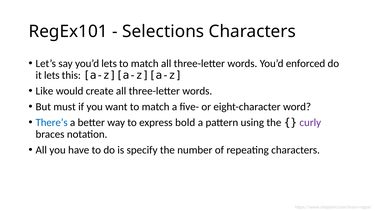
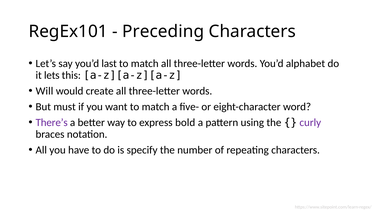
Selections: Selections -> Preceding
you’d lets: lets -> last
enforced: enforced -> alphabet
Like: Like -> Will
There’s colour: blue -> purple
